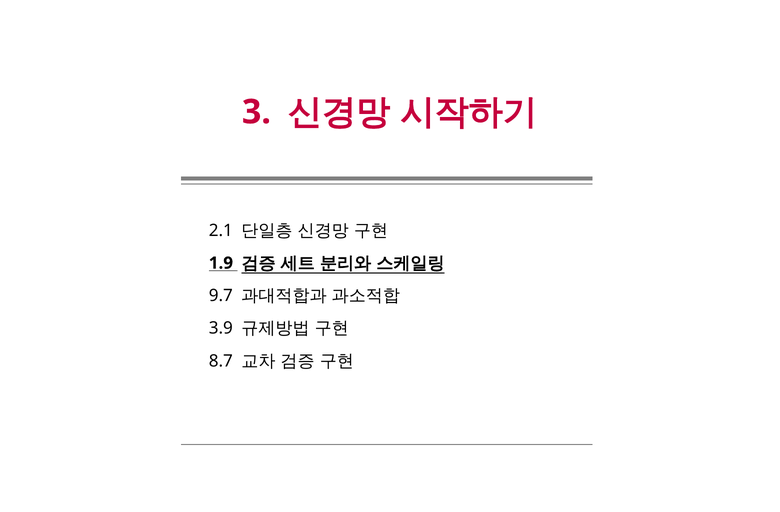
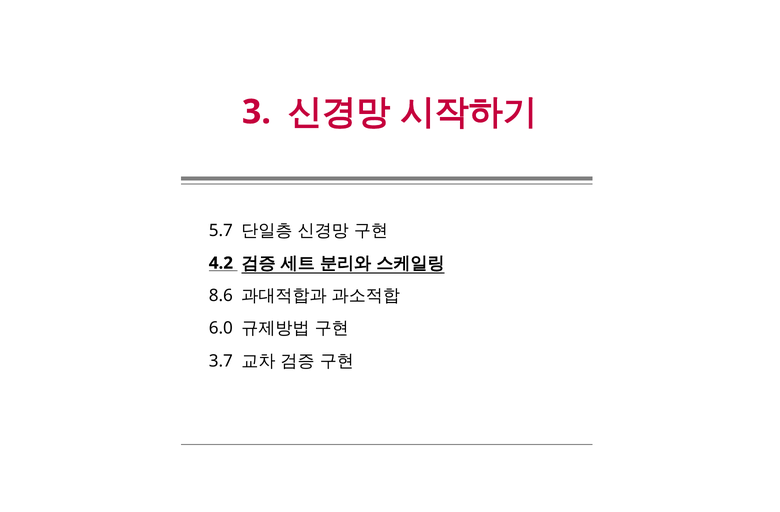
2.1: 2.1 -> 5.7
1.9: 1.9 -> 4.2
9.7: 9.7 -> 8.6
3.9: 3.9 -> 6.0
8.7: 8.7 -> 3.7
